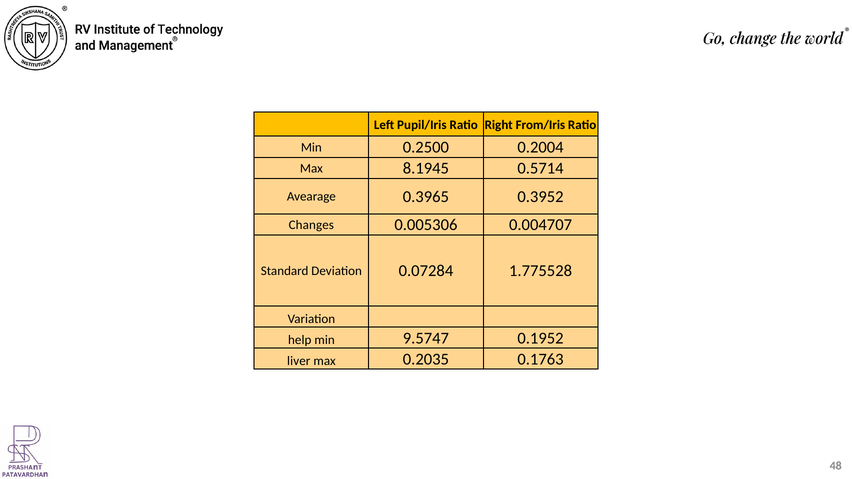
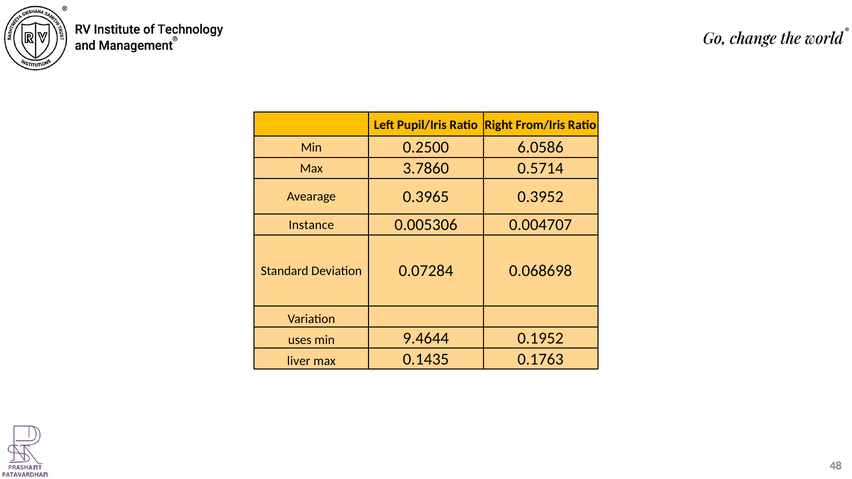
0.2004: 0.2004 -> 6.0586
8.1945: 8.1945 -> 3.7860
Changes: Changes -> Instance
1.775528: 1.775528 -> 0.068698
help: help -> uses
9.5747: 9.5747 -> 9.4644
0.2035: 0.2035 -> 0.1435
